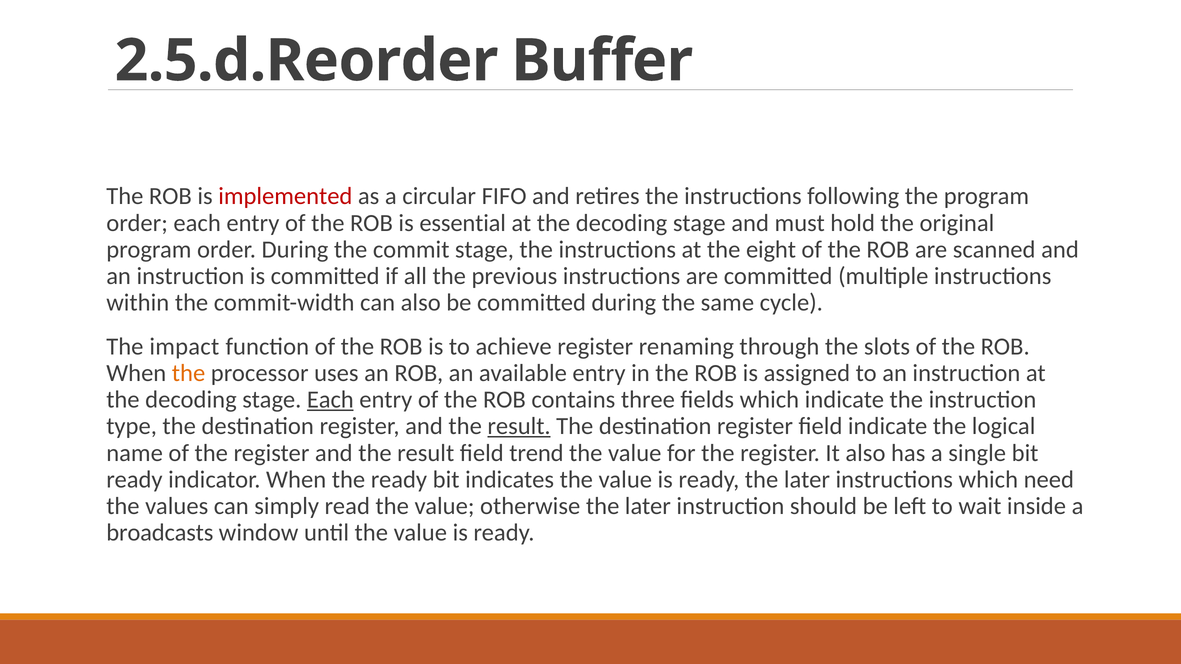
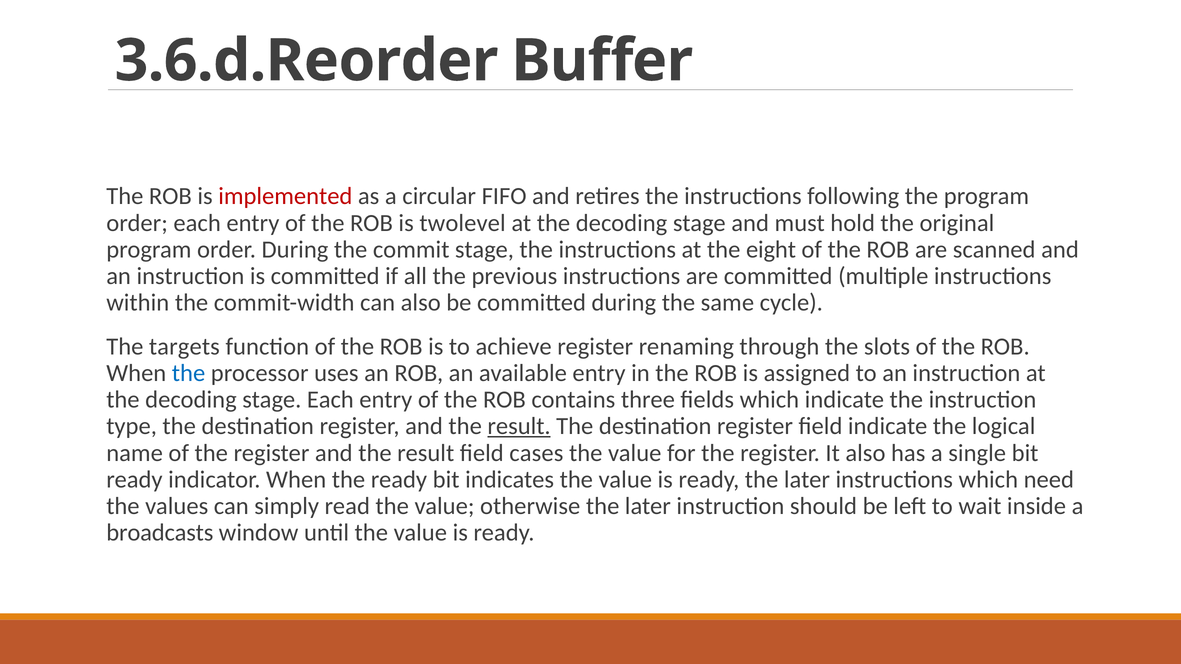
2.5.d.Reorder: 2.5.d.Reorder -> 3.6.d.Reorder
essential: essential -> twolevel
impact: impact -> targets
the at (189, 373) colour: orange -> blue
Each at (330, 400) underline: present -> none
trend: trend -> cases
